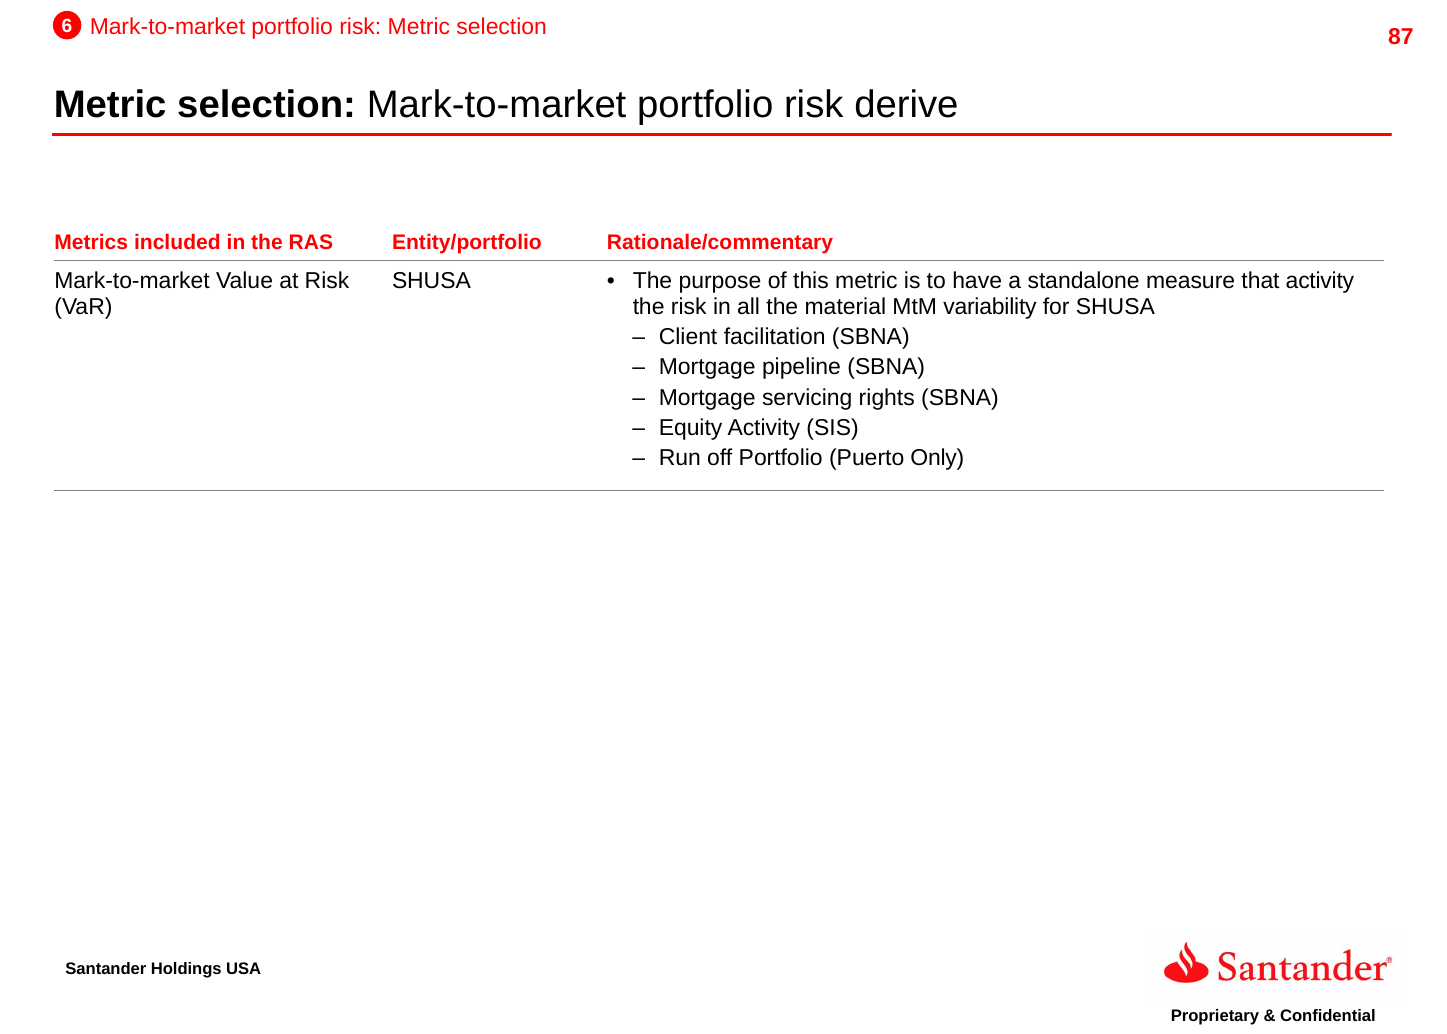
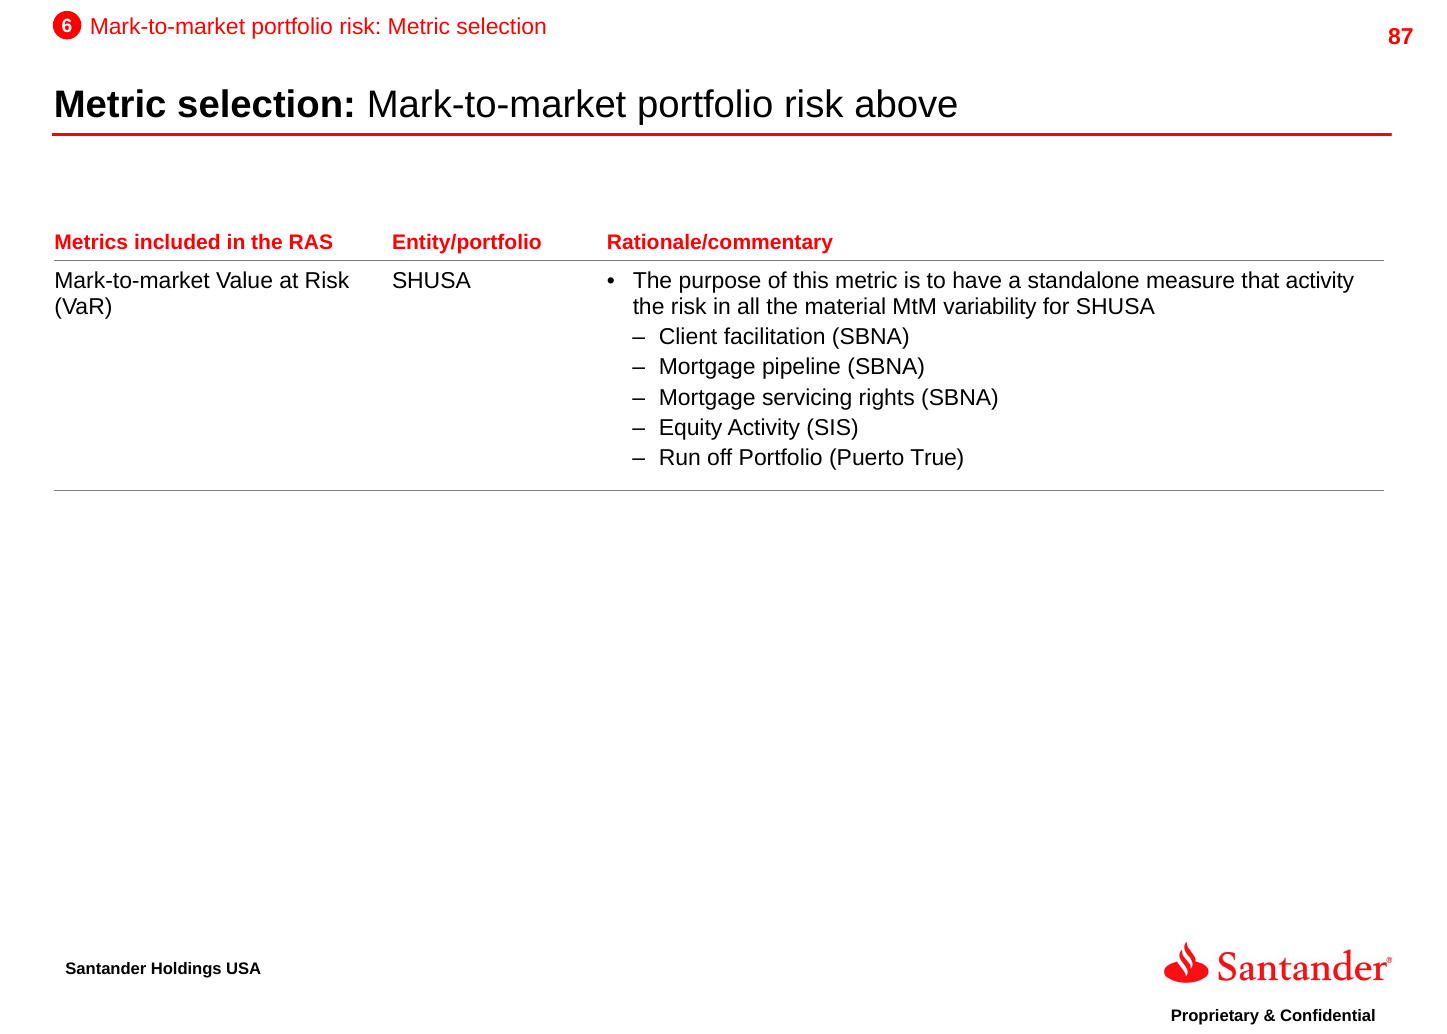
derive: derive -> above
Only: Only -> True
